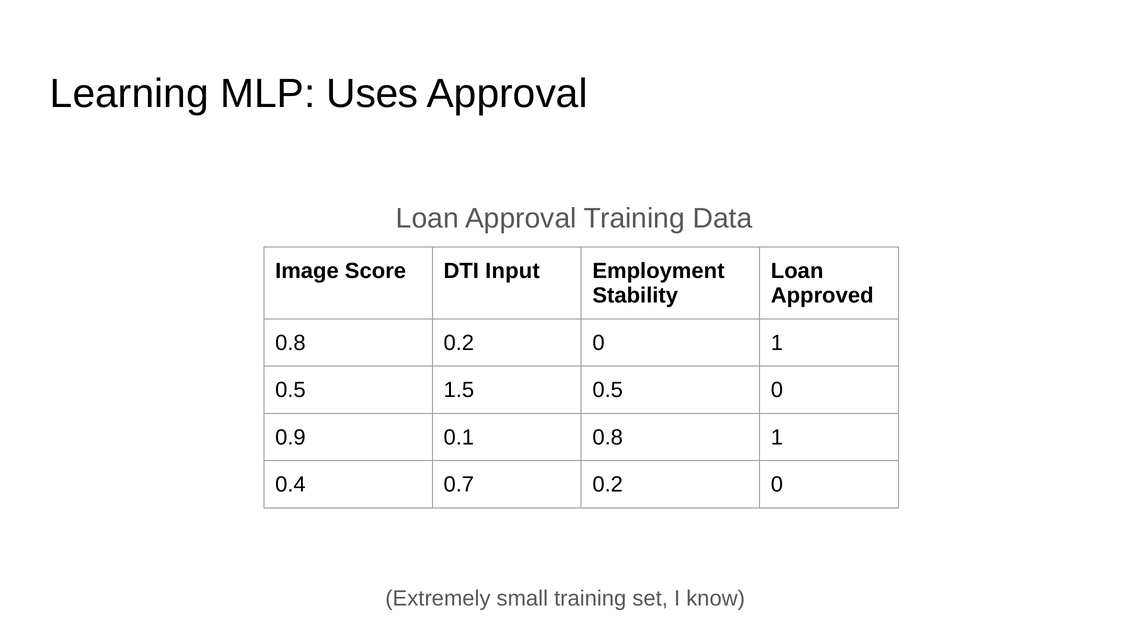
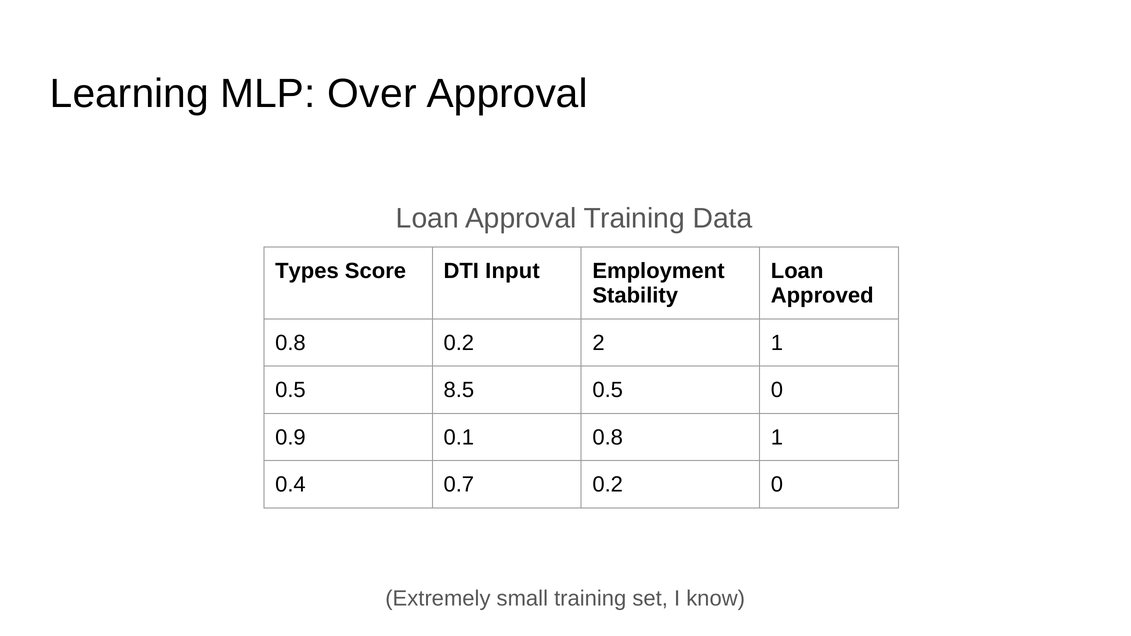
Uses: Uses -> Over
Image: Image -> Types
0.8 0.2 0: 0 -> 2
1.5: 1.5 -> 8.5
